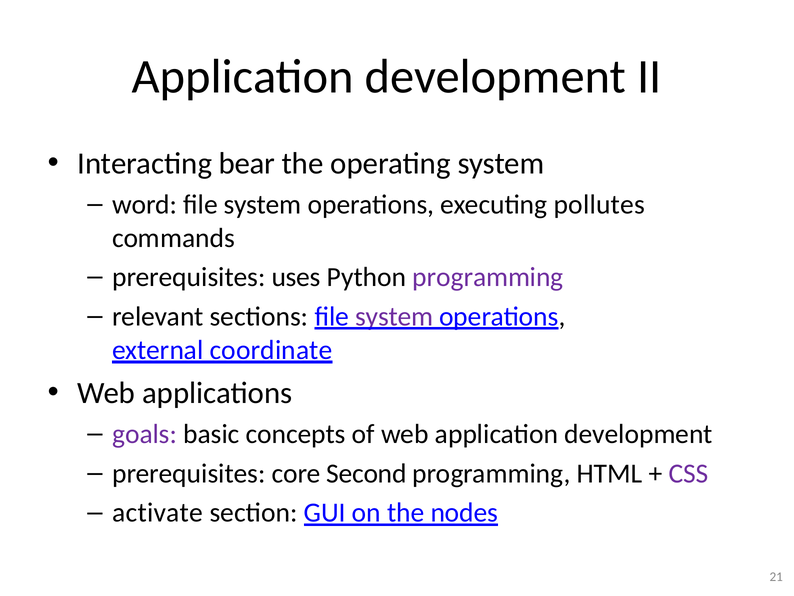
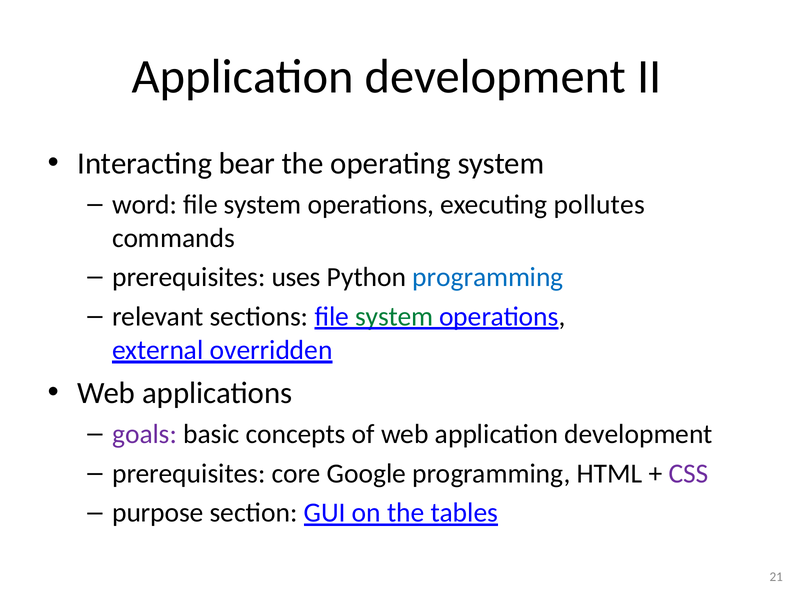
programming at (488, 277) colour: purple -> blue
system at (394, 316) colour: purple -> green
coordinate: coordinate -> overridden
Second: Second -> Google
activate: activate -> purpose
nodes: nodes -> tables
